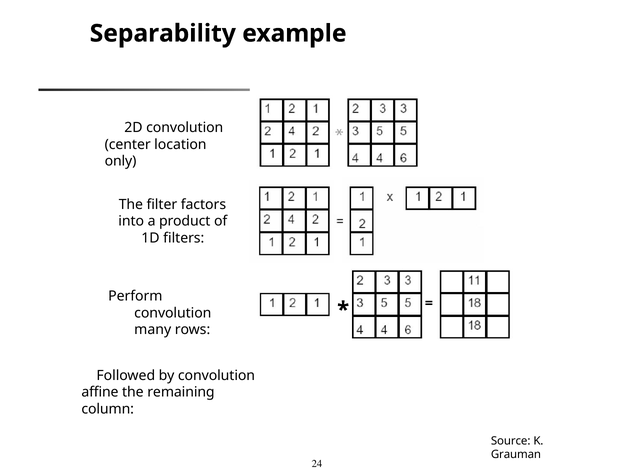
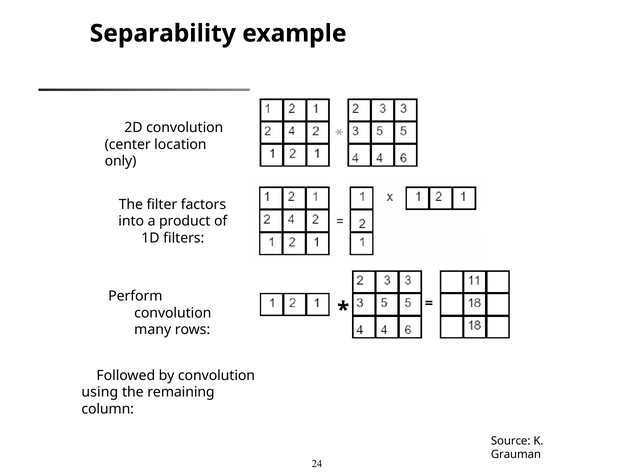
affine: affine -> using
